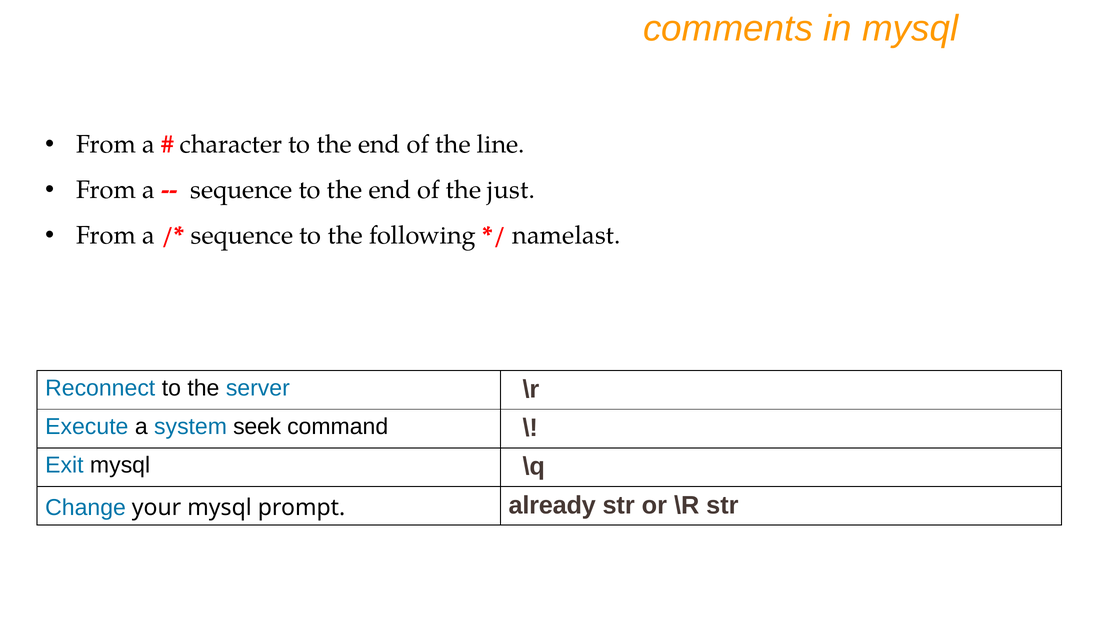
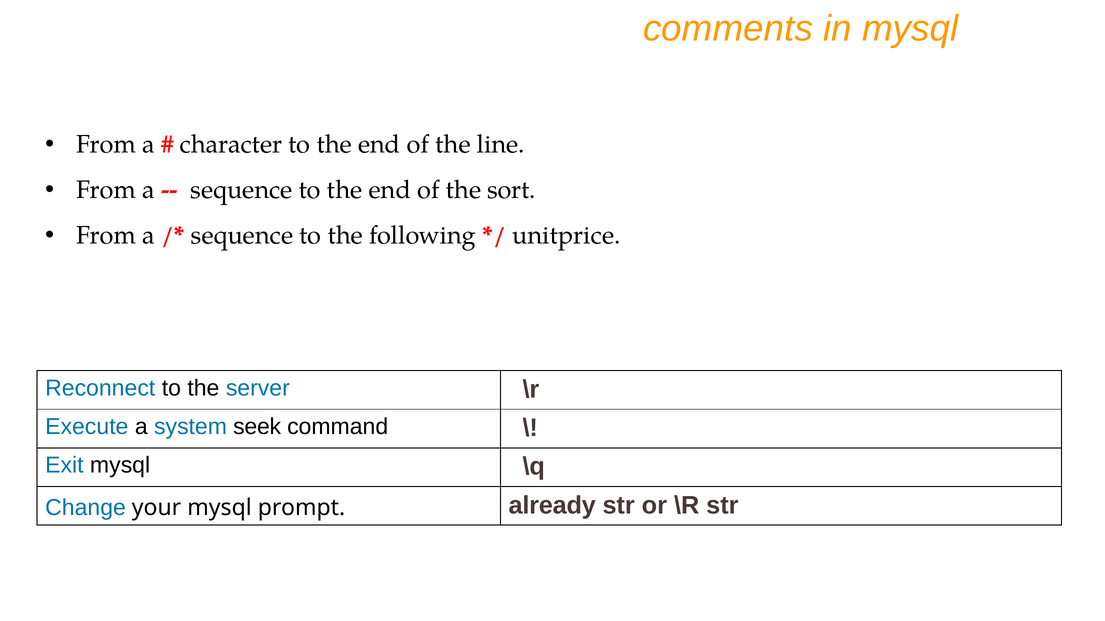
just: just -> sort
namelast: namelast -> unitprice
